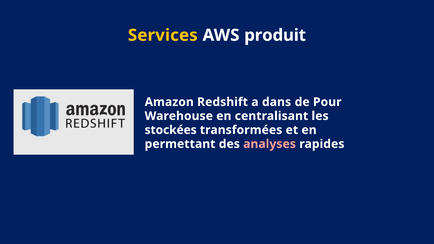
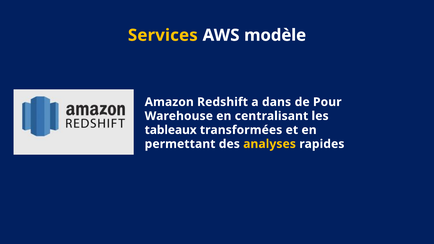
produit: produit -> modèle
stockées: stockées -> tableaux
analyses colour: pink -> yellow
